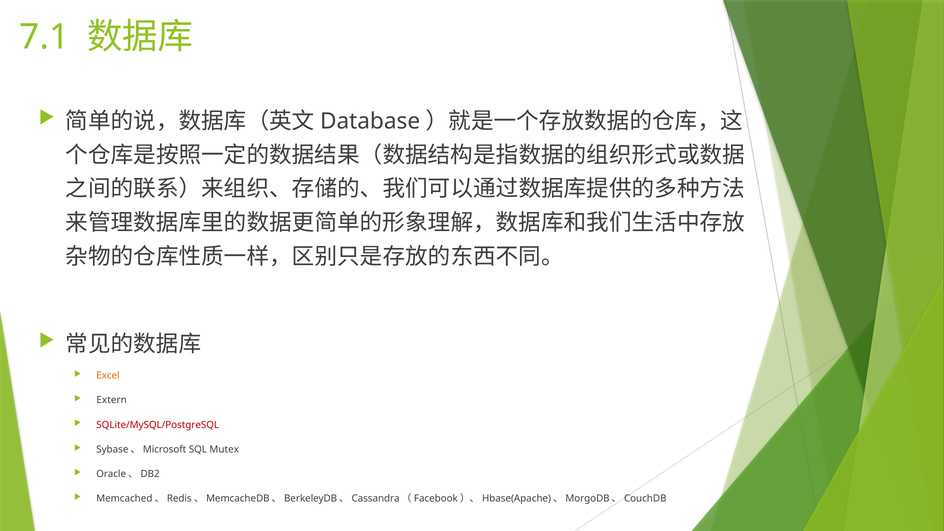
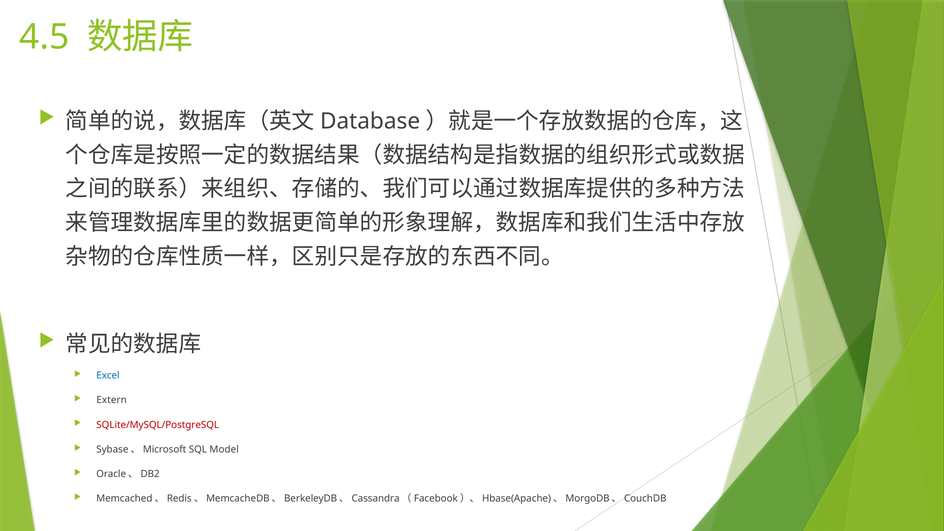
7.1: 7.1 -> 4.5
Excel colour: orange -> blue
Mutex: Mutex -> Model
